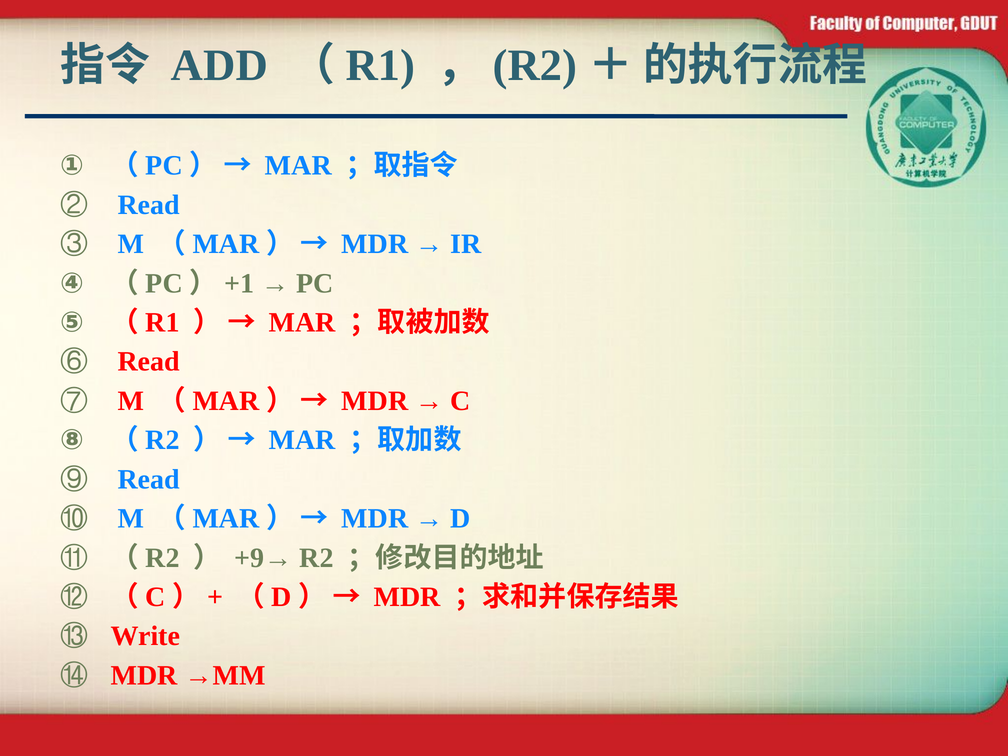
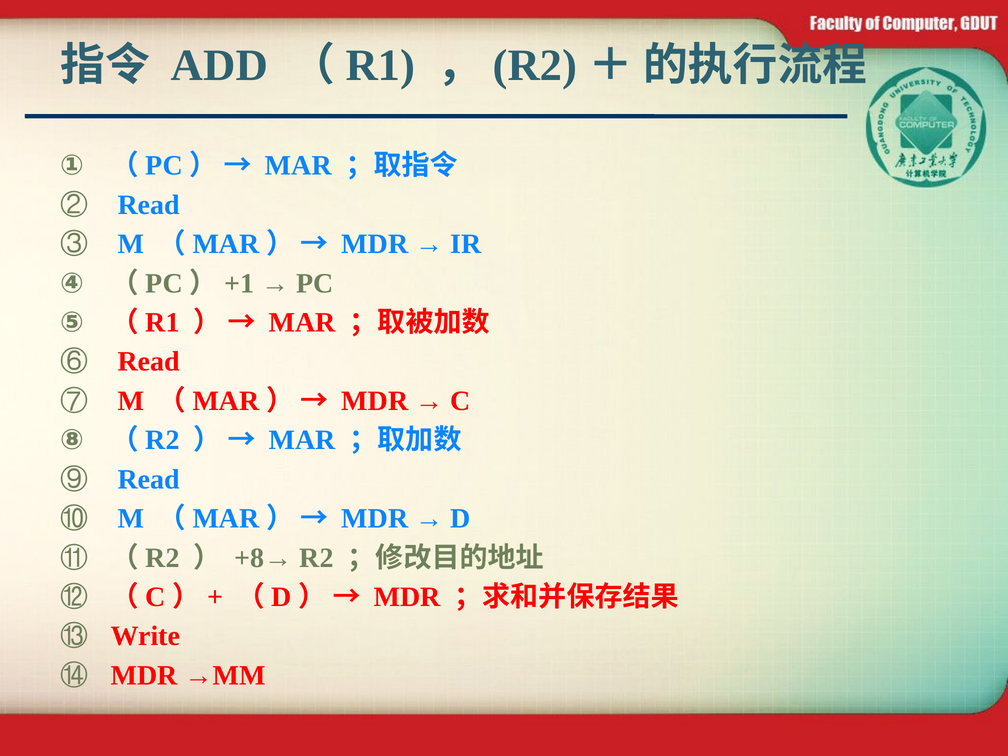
+9→: +9→ -> +8→
